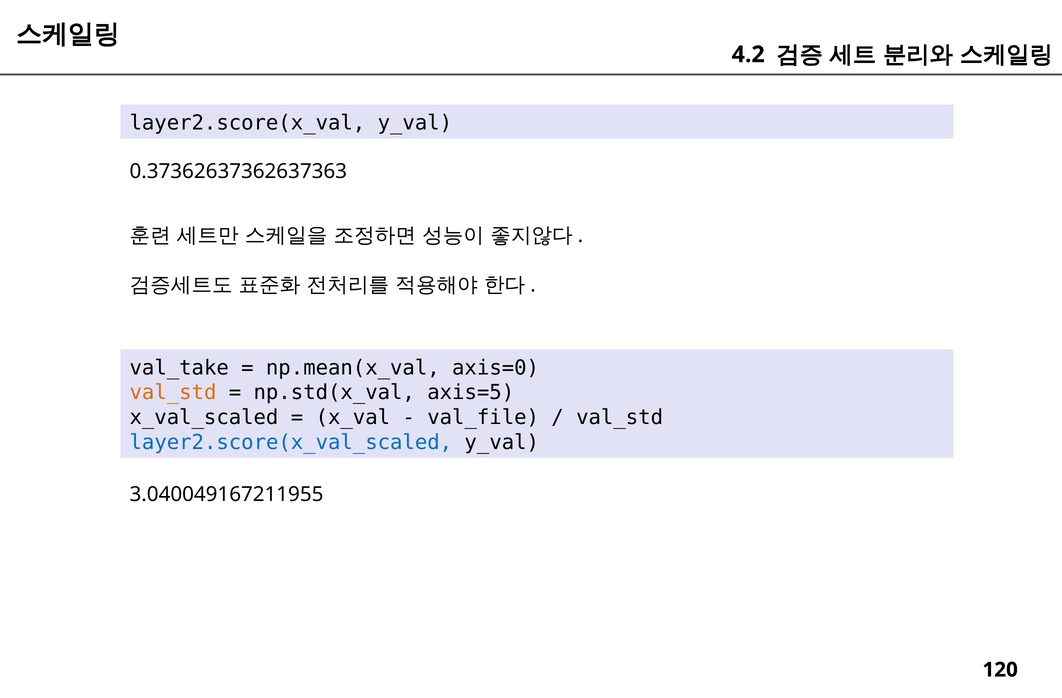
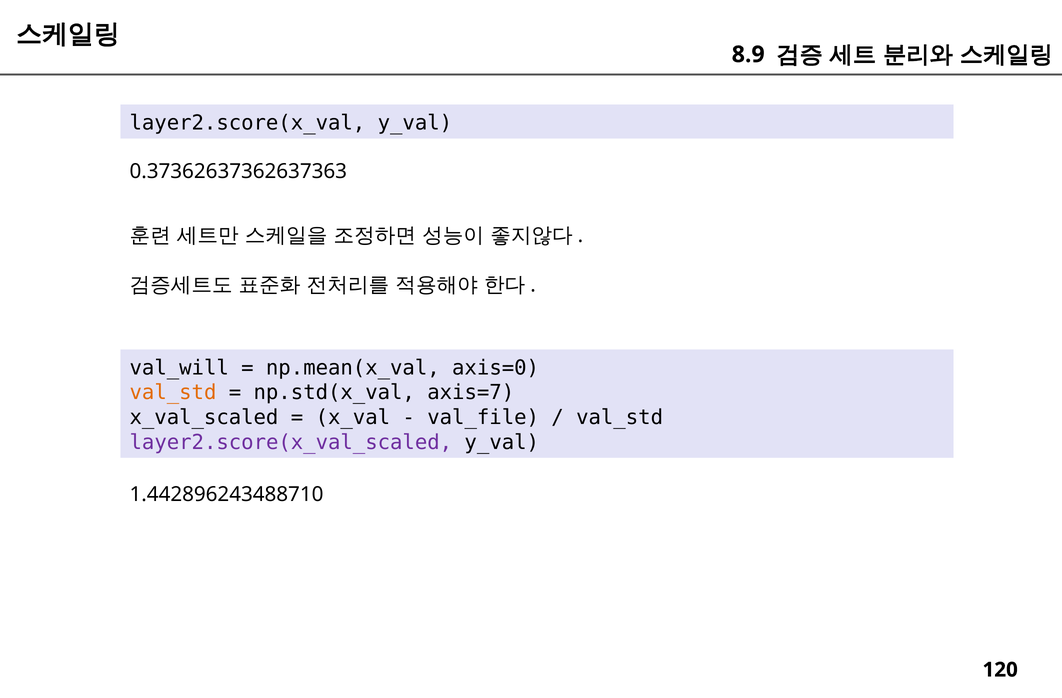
4.2: 4.2 -> 8.9
val_take: val_take -> val_will
axis=5: axis=5 -> axis=7
layer2.score(x_val_scaled colour: blue -> purple
3.040049167211955: 3.040049167211955 -> 1.442896243488710
